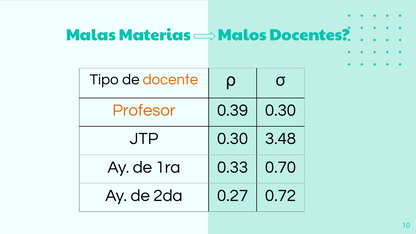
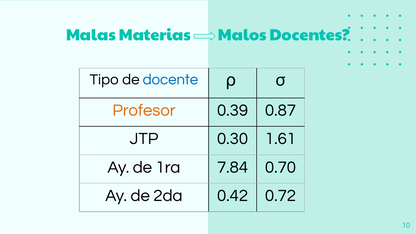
docente colour: orange -> blue
0.39 0.30: 0.30 -> 0.87
3.48: 3.48 -> 1.61
0.33: 0.33 -> 7.84
0.27: 0.27 -> 0.42
